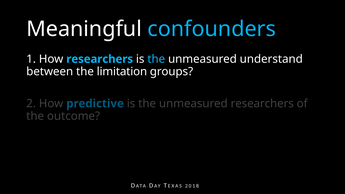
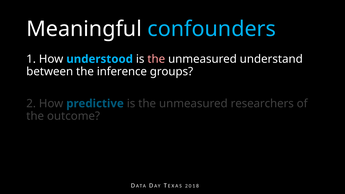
How researchers: researchers -> understood
the at (156, 59) colour: light blue -> pink
limitation: limitation -> inference
